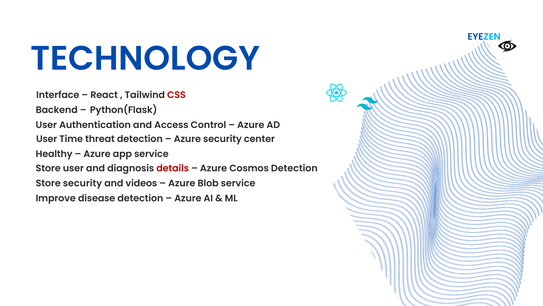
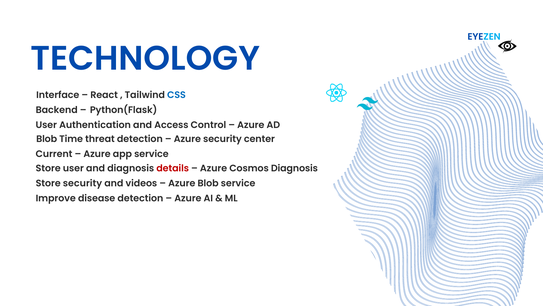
CSS colour: red -> blue
User at (47, 139): User -> Blob
Healthy: Healthy -> Current
Cosmos Detection: Detection -> Diagnosis
